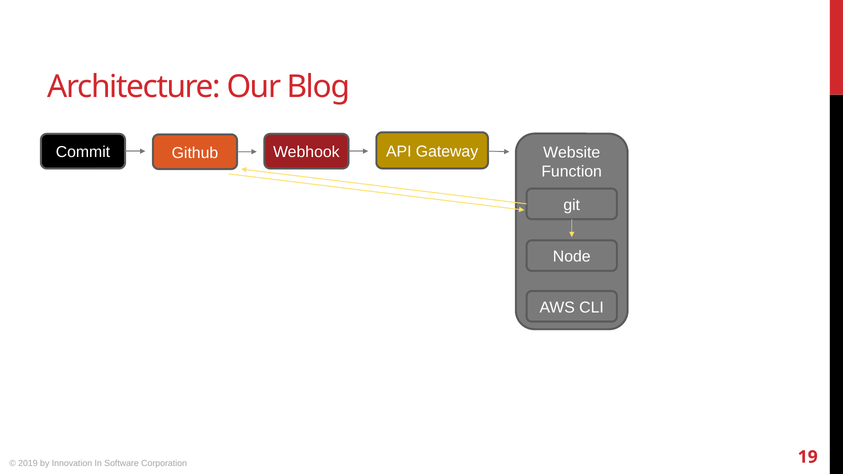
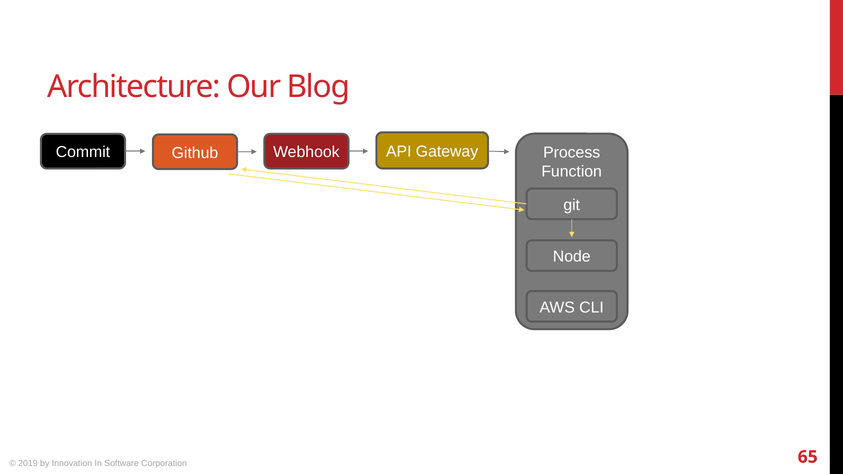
Website: Website -> Process
19: 19 -> 65
